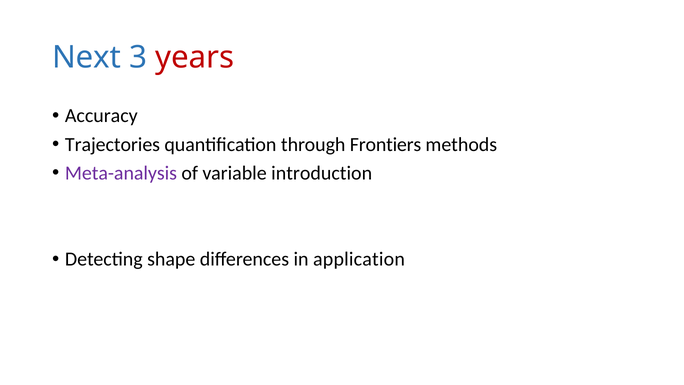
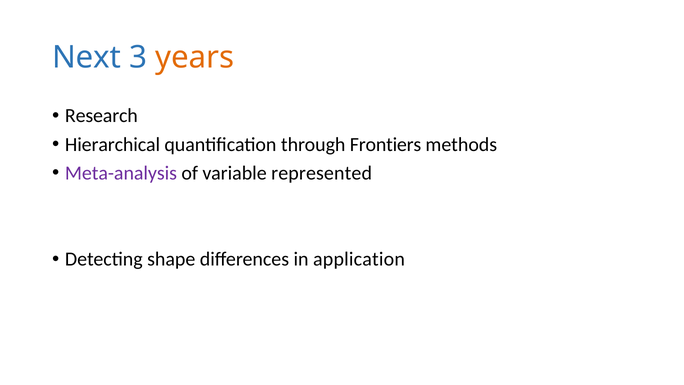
years colour: red -> orange
Accuracy: Accuracy -> Research
Trajectories: Trajectories -> Hierarchical
introduction: introduction -> represented
